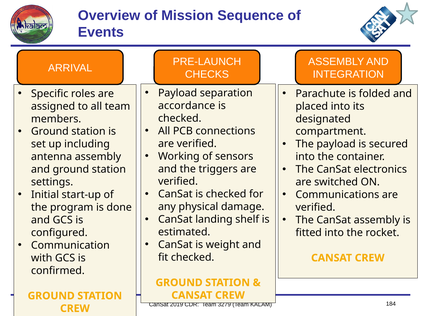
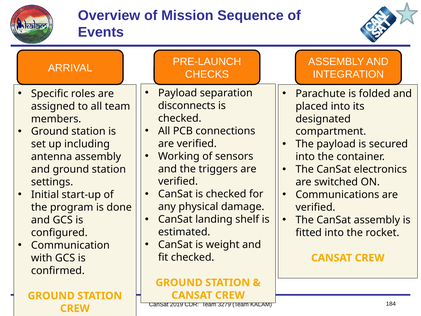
accordance: accordance -> disconnects
